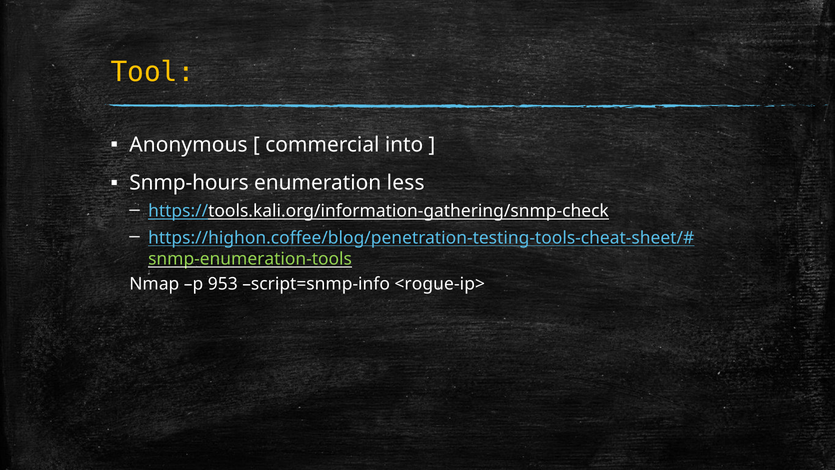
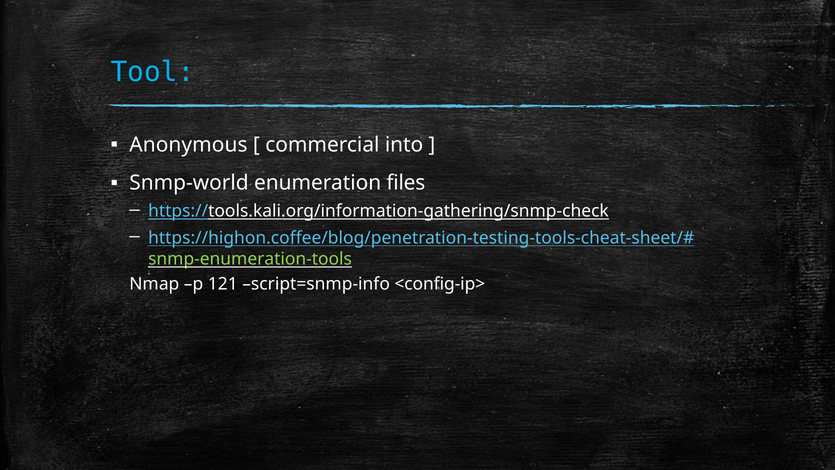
Tool colour: yellow -> light blue
Snmp-hours: Snmp-hours -> Snmp-world
less: less -> files
953: 953 -> 121
<rogue-ip>: <rogue-ip> -> <config-ip>
